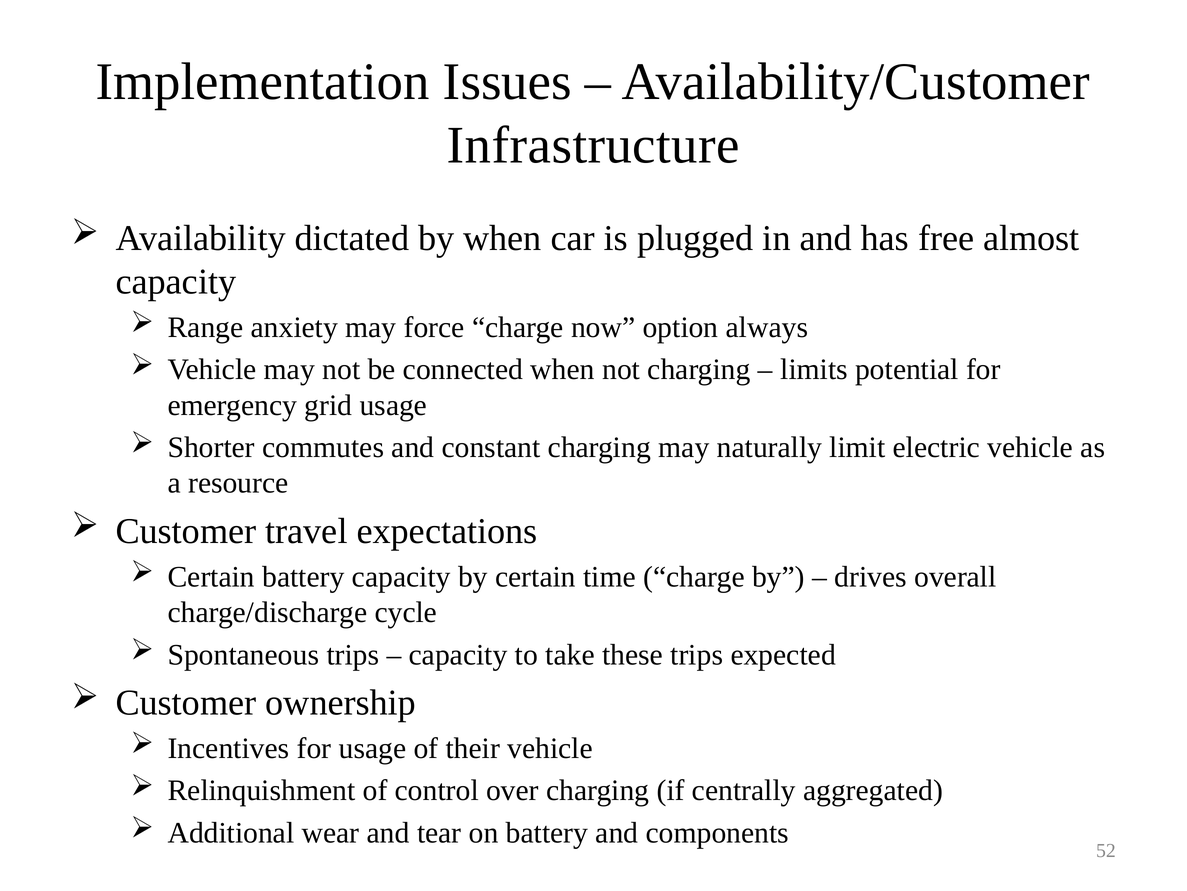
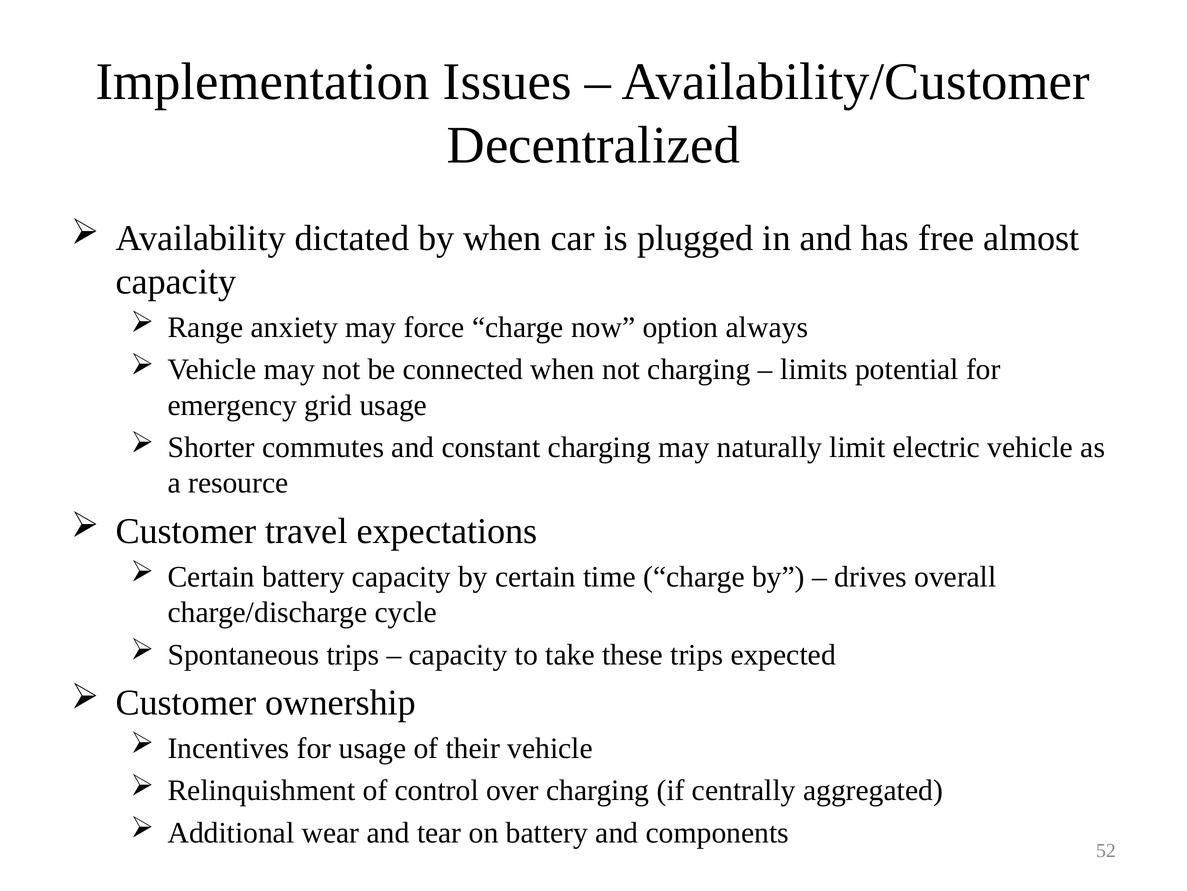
Infrastructure: Infrastructure -> Decentralized
